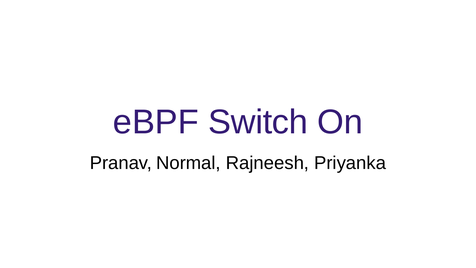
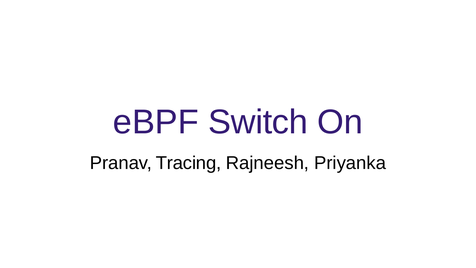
Normal: Normal -> Tracing
